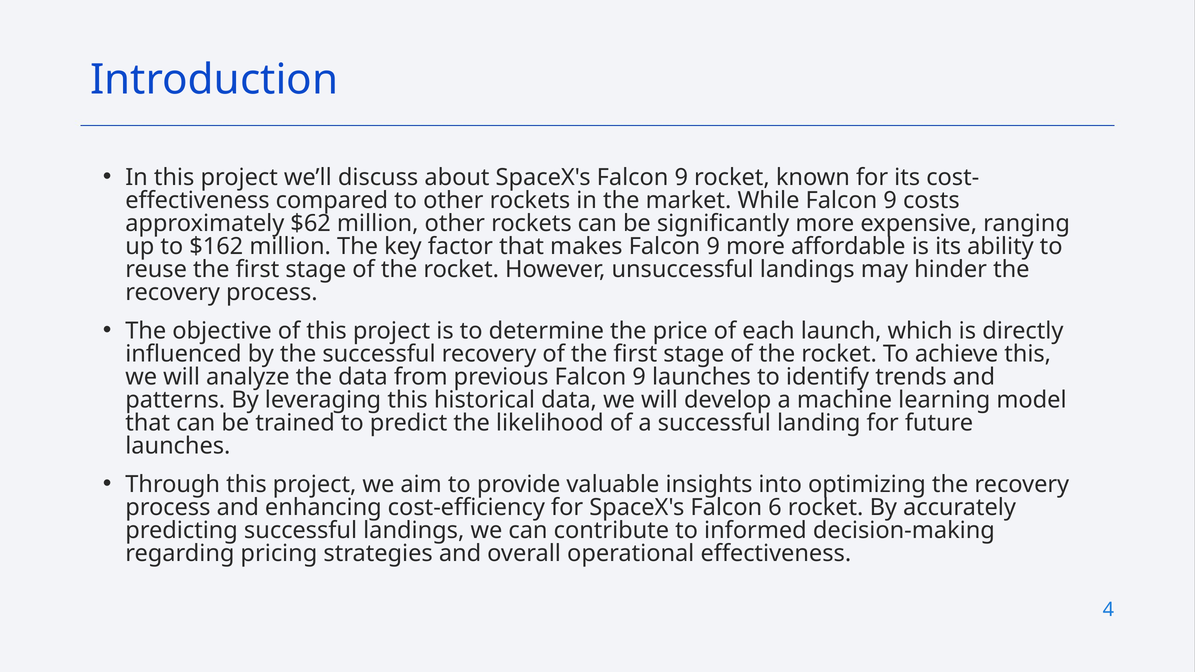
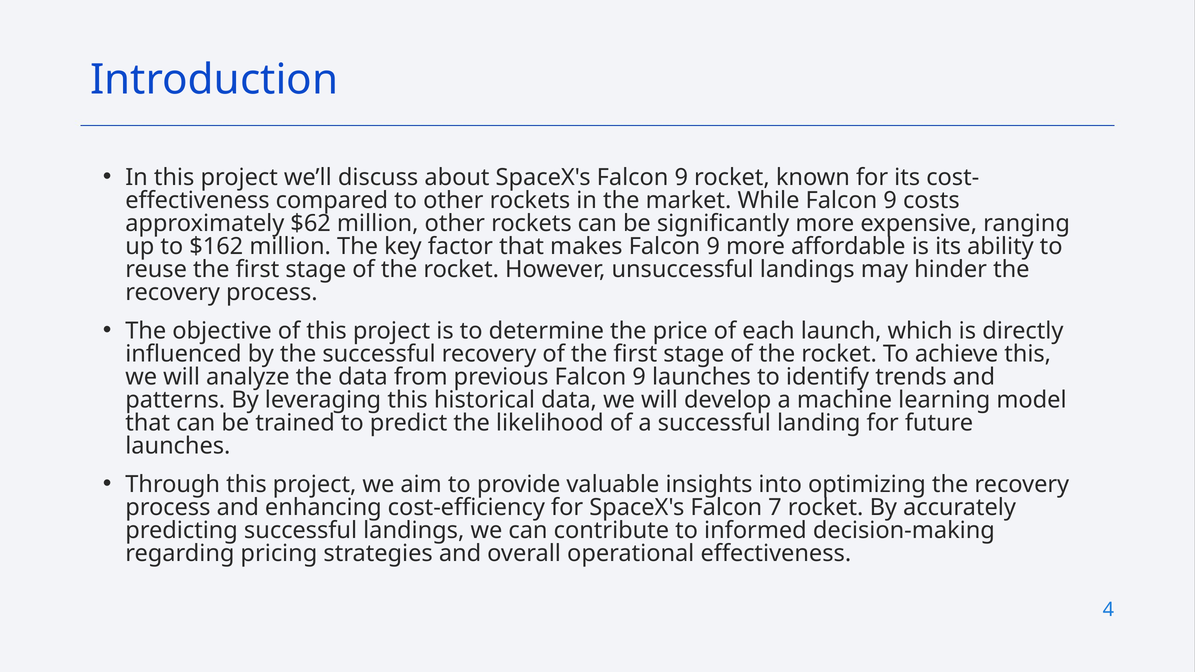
6: 6 -> 7
